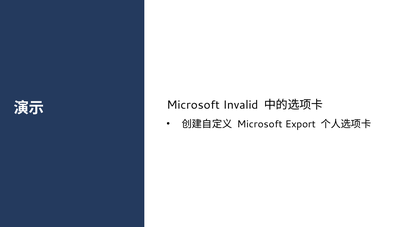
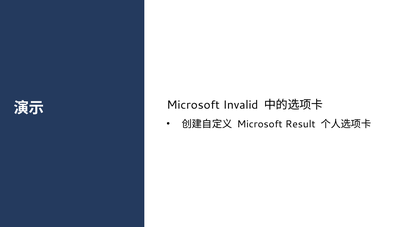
Export: Export -> Result
